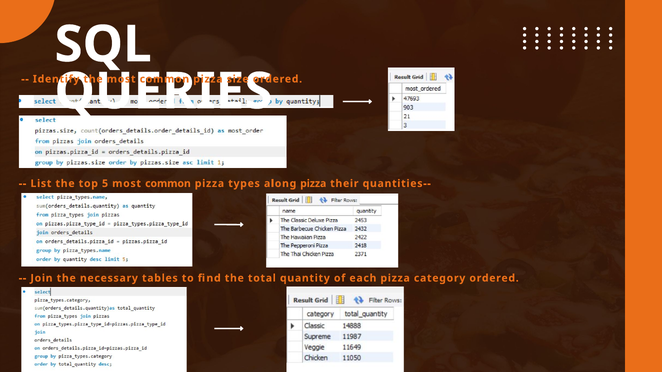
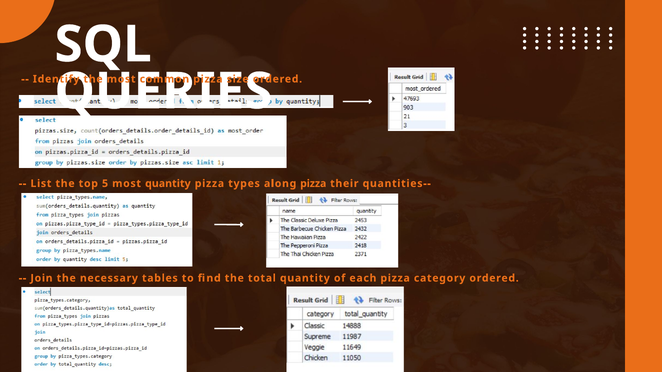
5 most common: common -> quantity
